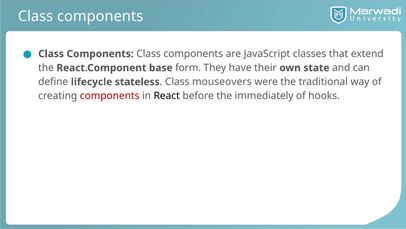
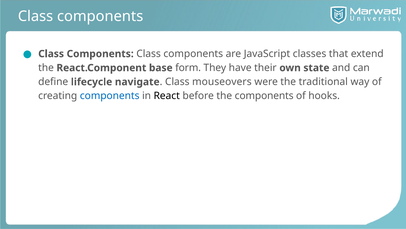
stateless: stateless -> navigate
components at (110, 96) colour: red -> blue
the immediately: immediately -> components
